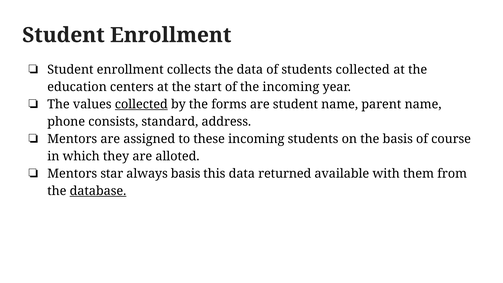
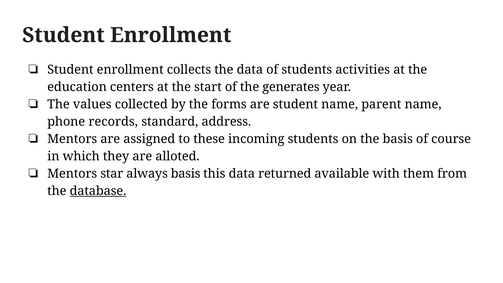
students collected: collected -> activities
the incoming: incoming -> generates
collected at (141, 104) underline: present -> none
consists: consists -> records
